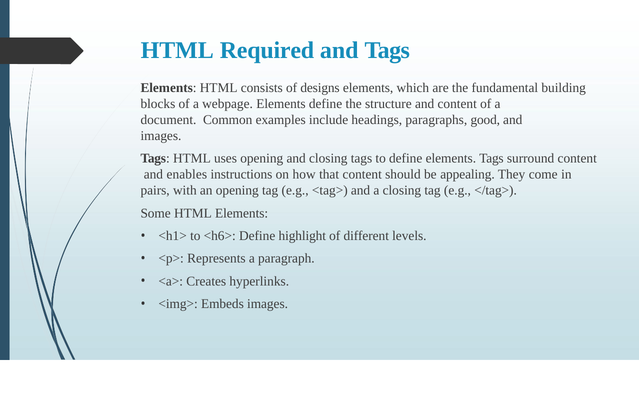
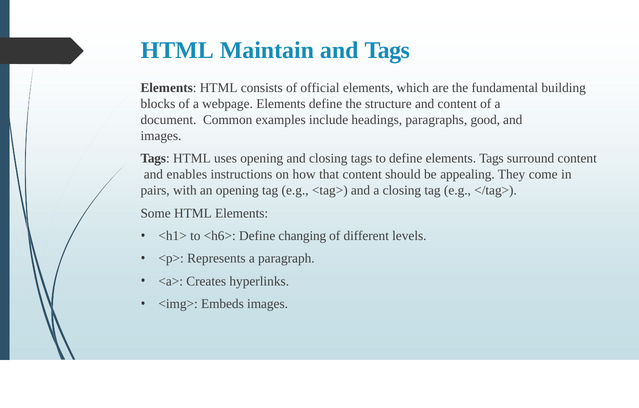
Required: Required -> Maintain
designs: designs -> official
highlight: highlight -> changing
